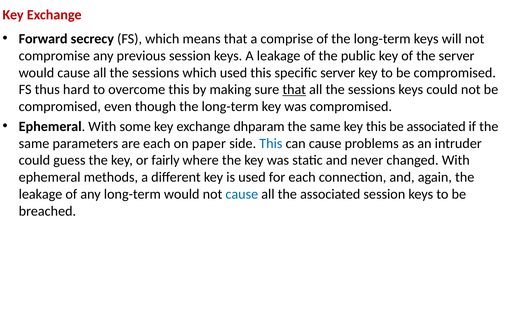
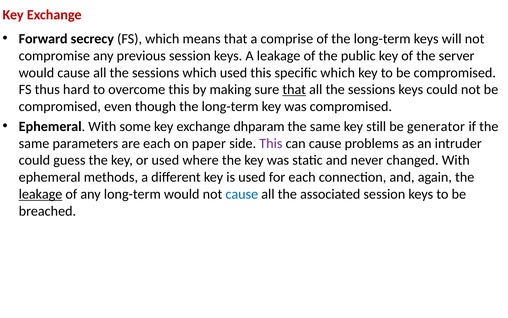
specific server: server -> which
key this: this -> still
be associated: associated -> generator
This at (271, 143) colour: blue -> purple
or fairly: fairly -> used
leakage at (41, 194) underline: none -> present
